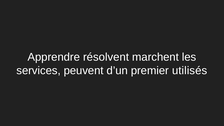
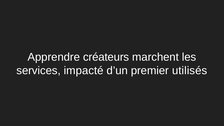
résolvent: résolvent -> créateurs
peuvent: peuvent -> impacté
